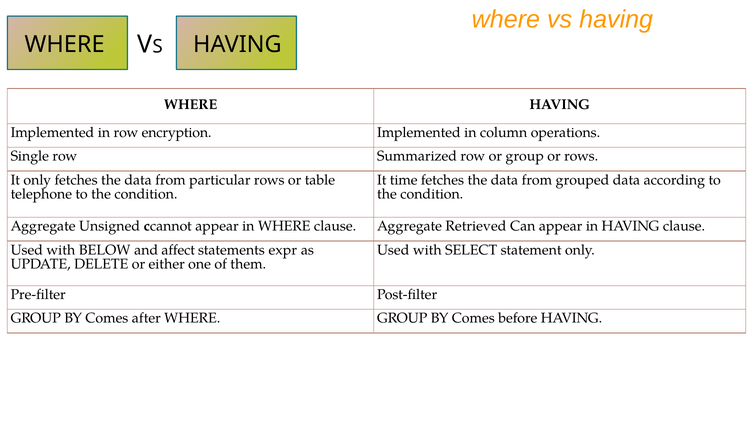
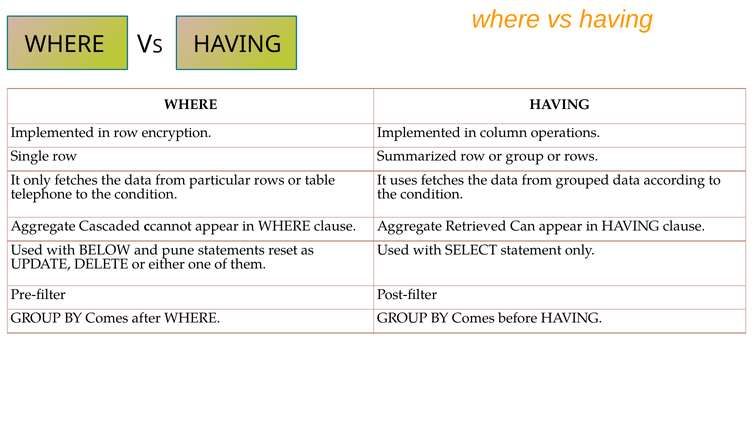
time: time -> uses
Unsigned: Unsigned -> Cascaded
affect: affect -> pune
expr: expr -> reset
